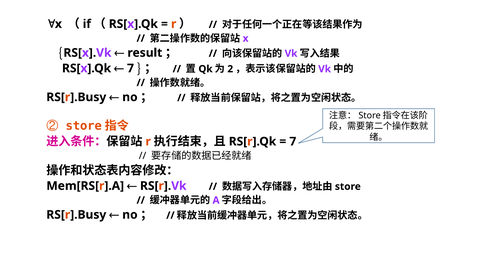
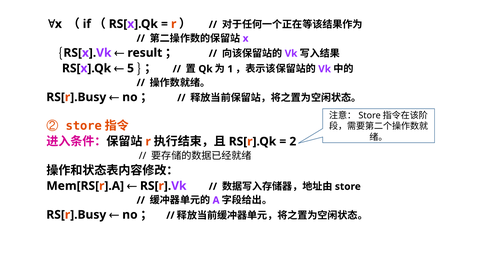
7 at (131, 68): 7 -> 5
2: 2 -> 1
7 at (293, 141): 7 -> 2
